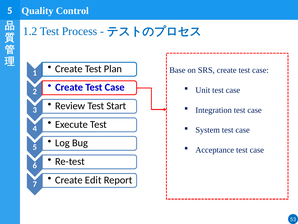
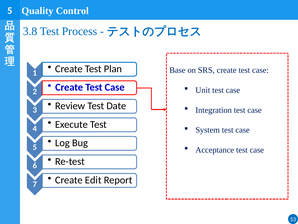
1.2: 1.2 -> 3.8
Start: Start -> Date
